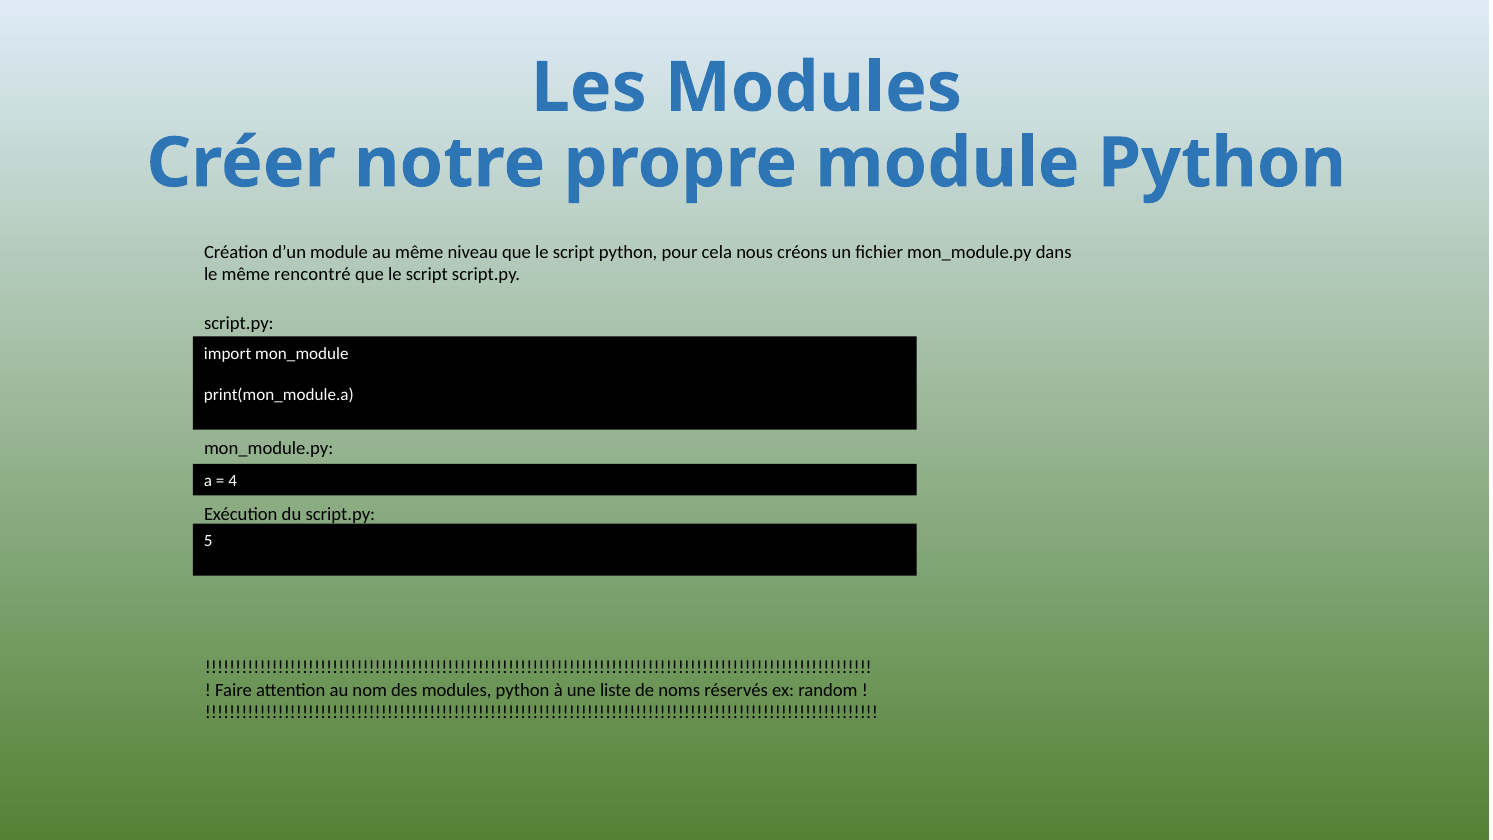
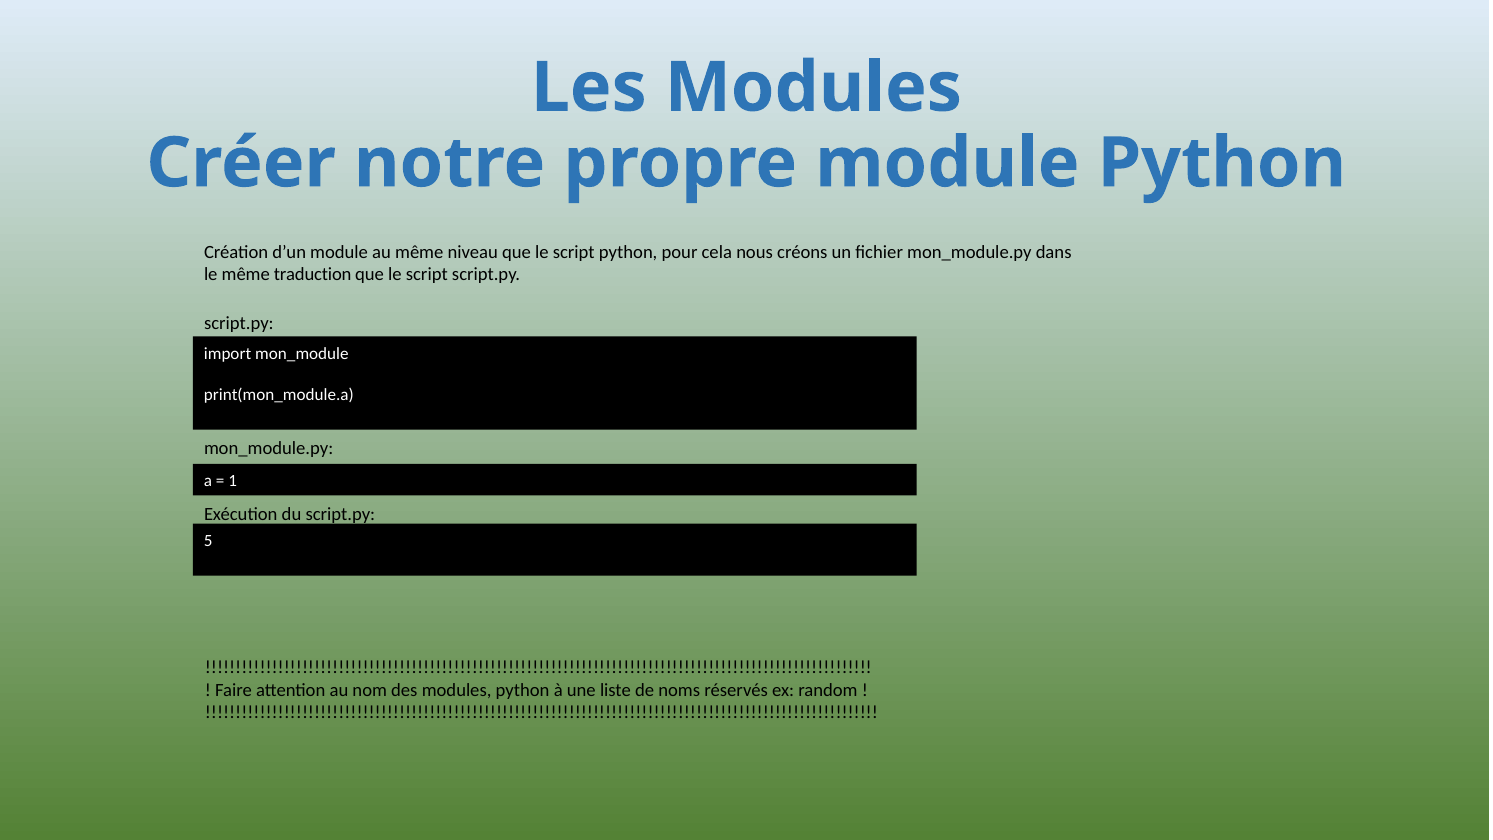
rencontré: rencontré -> traduction
4: 4 -> 1
